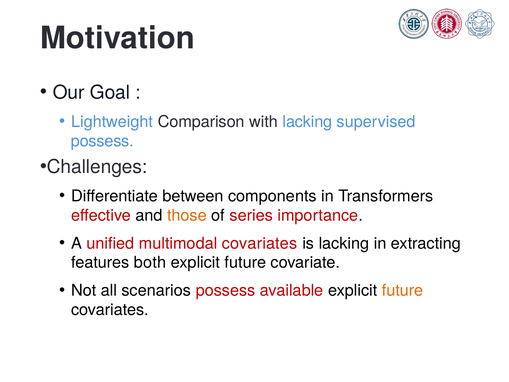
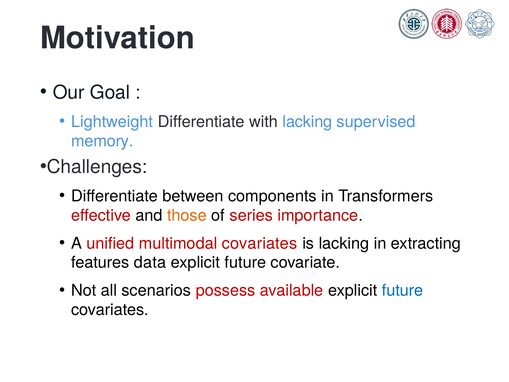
Lightweight Comparison: Comparison -> Differentiate
possess at (102, 141): possess -> memory
both: both -> data
future at (403, 290) colour: orange -> blue
